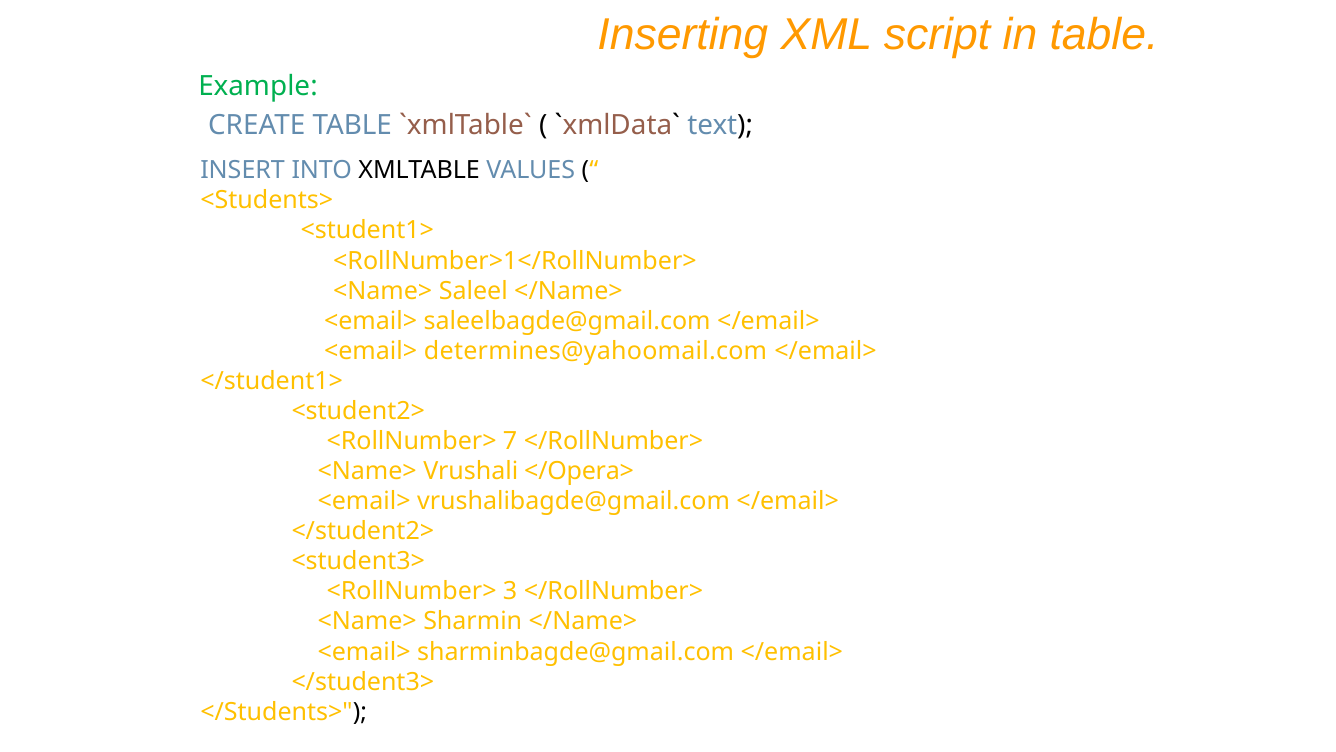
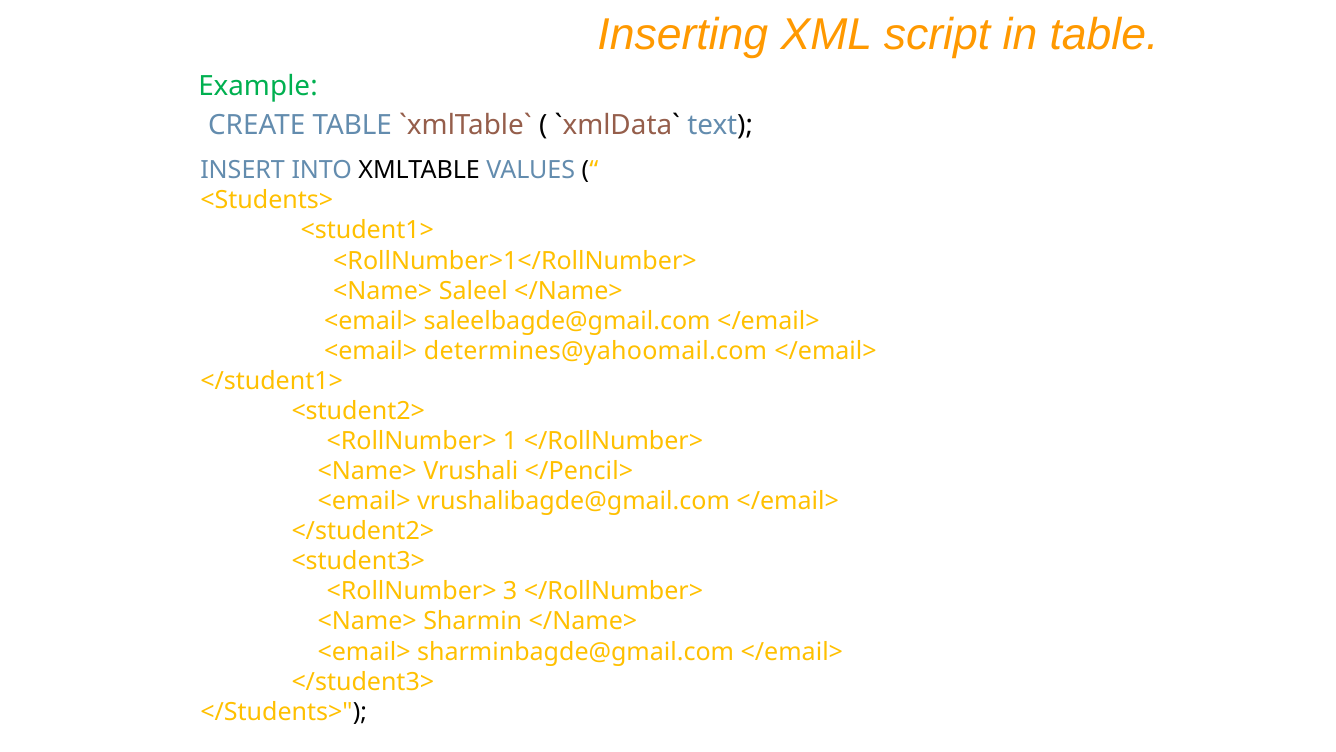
7: 7 -> 1
</Opera>: </Opera> -> </Pencil>
